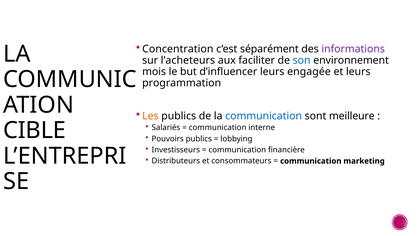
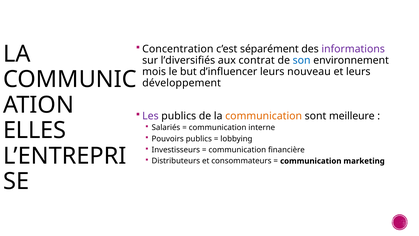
l’acheteurs: l’acheteurs -> l’diversifiés
faciliter: faciliter -> contrat
engagée: engagée -> nouveau
programmation: programmation -> développement
Les colour: orange -> purple
communication at (264, 116) colour: blue -> orange
CIBLE: CIBLE -> ELLES
